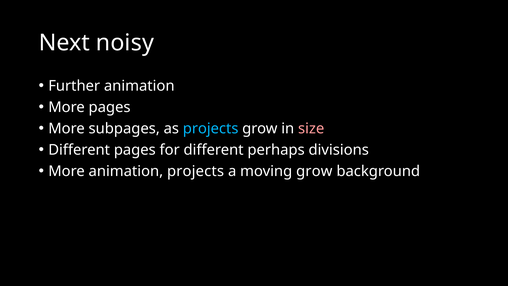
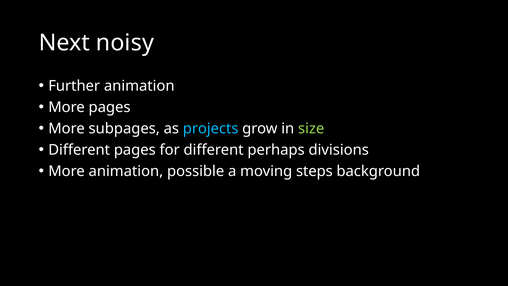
size colour: pink -> light green
animation projects: projects -> possible
moving grow: grow -> steps
